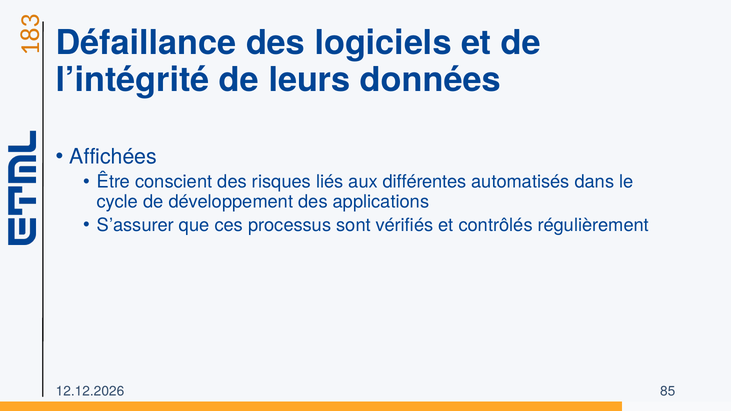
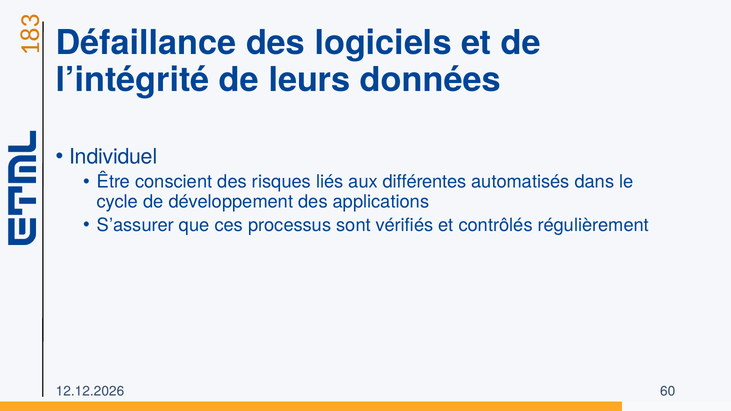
Affichées: Affichées -> Individuel
85: 85 -> 60
